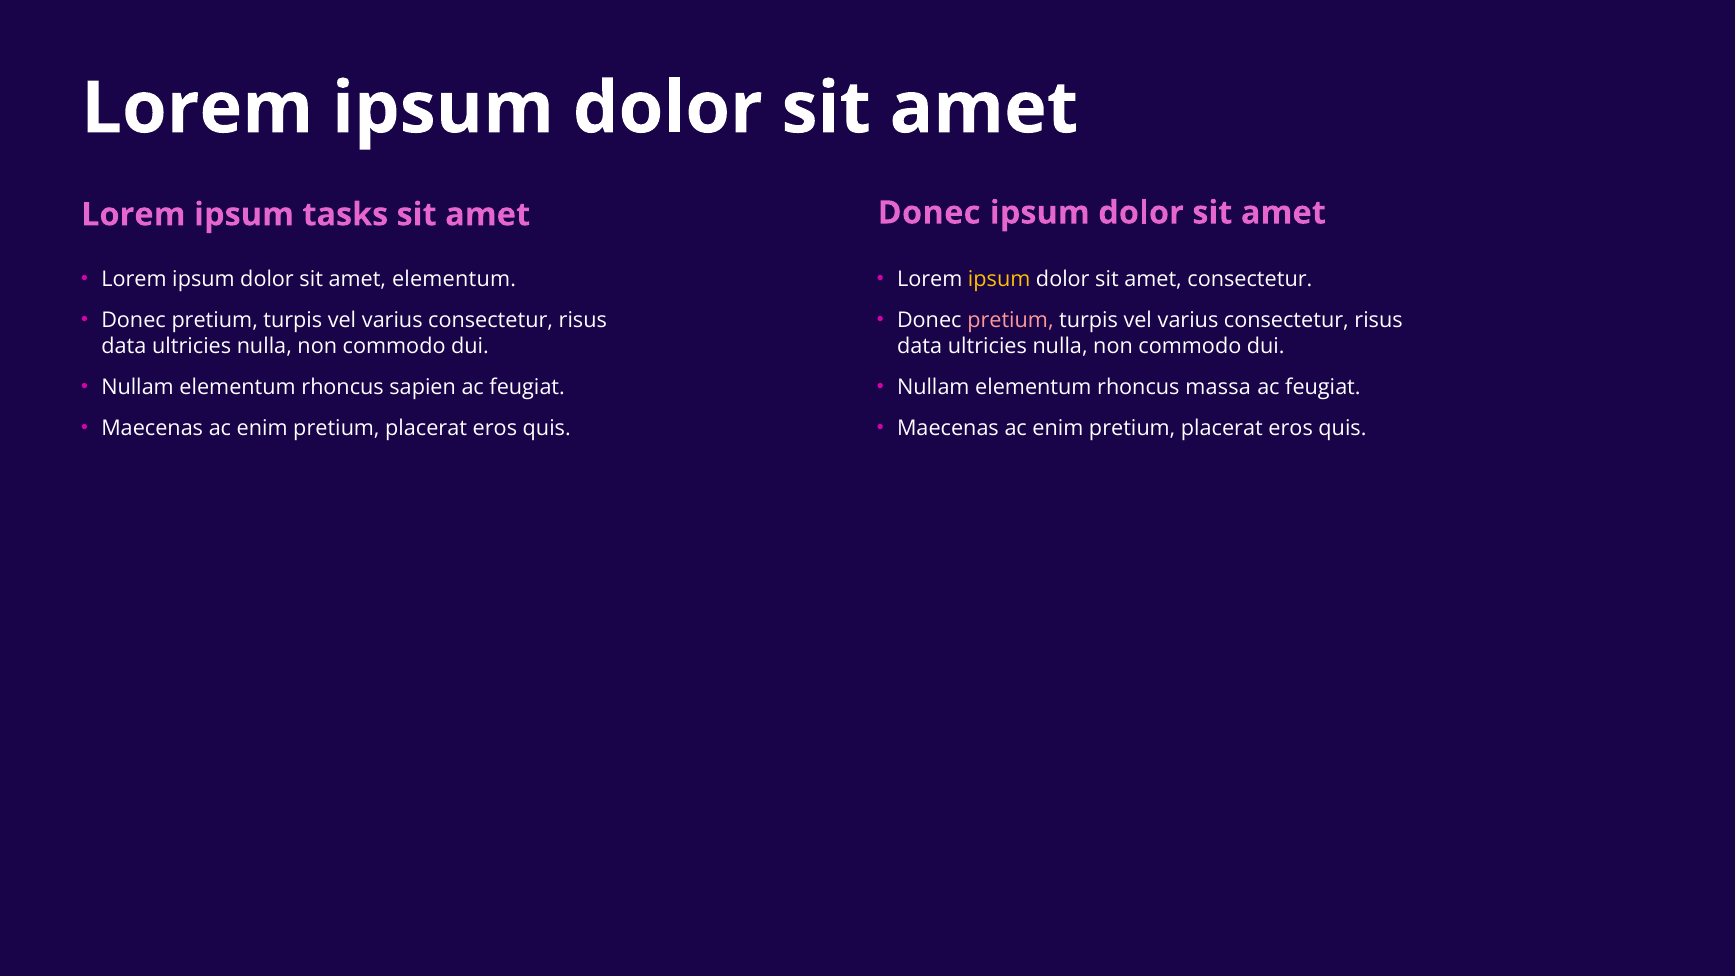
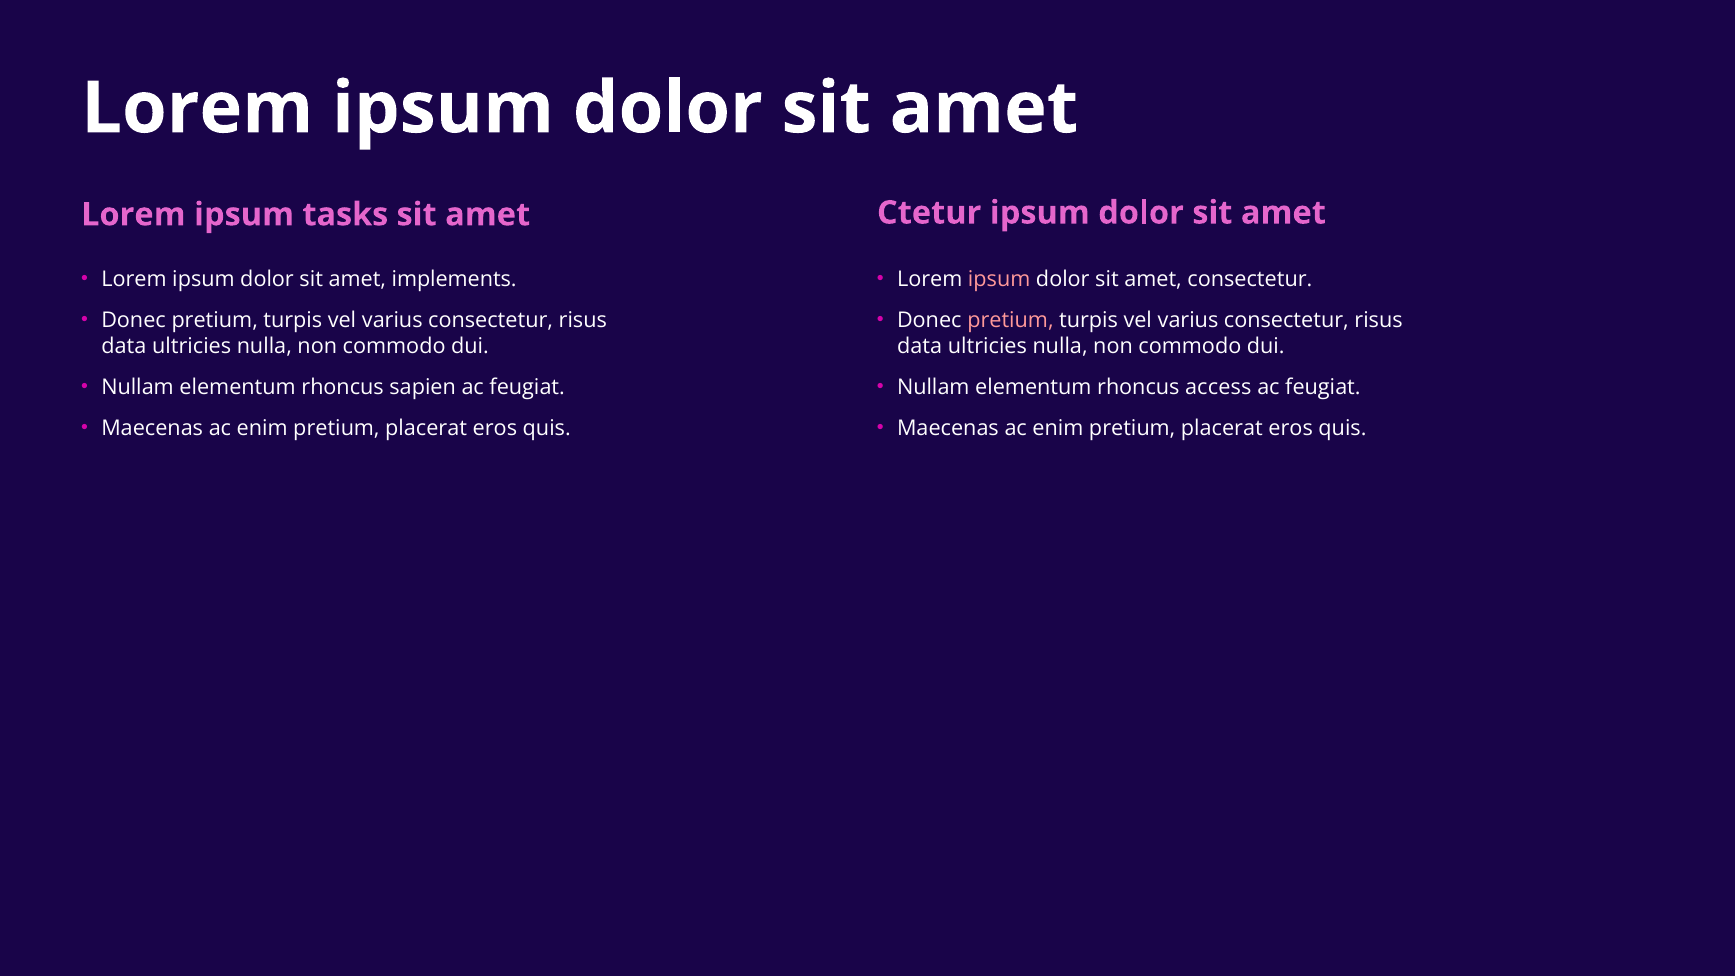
Donec at (929, 213): Donec -> Ctetur
amet elementum: elementum -> implements
ipsum at (999, 279) colour: yellow -> pink
massa: massa -> access
